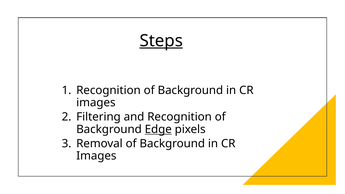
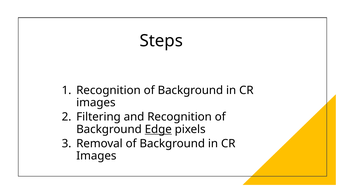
Steps underline: present -> none
